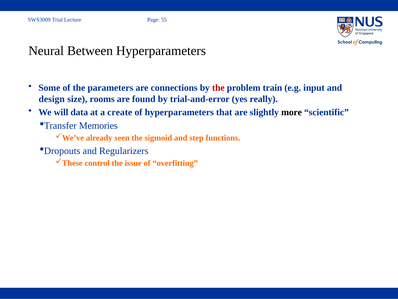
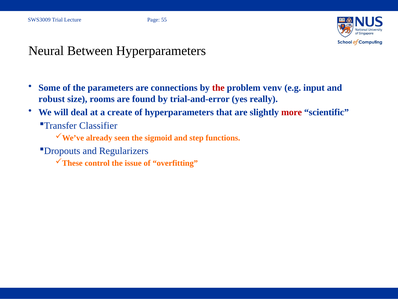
train: train -> venv
design: design -> robust
data: data -> deal
more colour: black -> red
Memories: Memories -> Classifier
